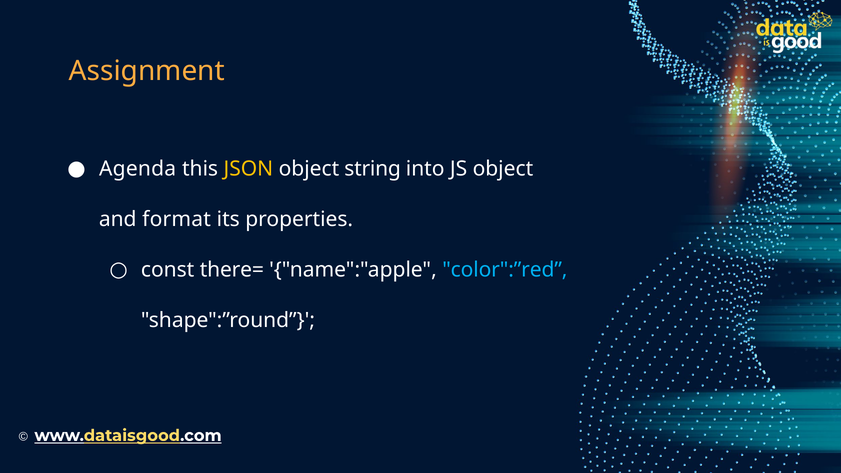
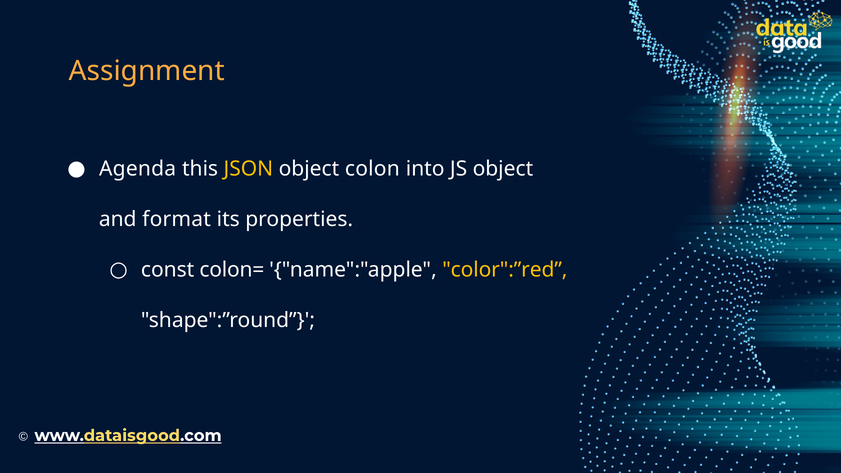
string: string -> colon
there=: there= -> colon=
color":”red colour: light blue -> yellow
